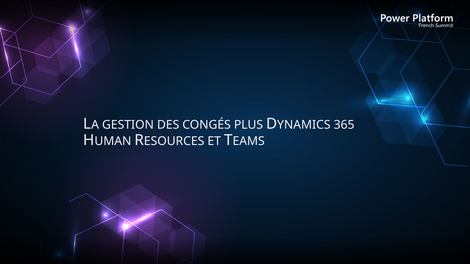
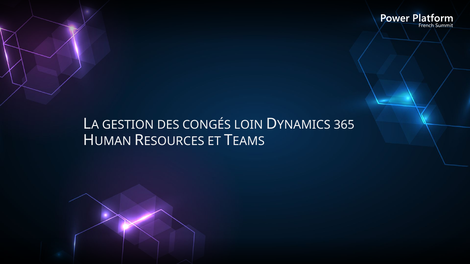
PLUS: PLUS -> LOIN
